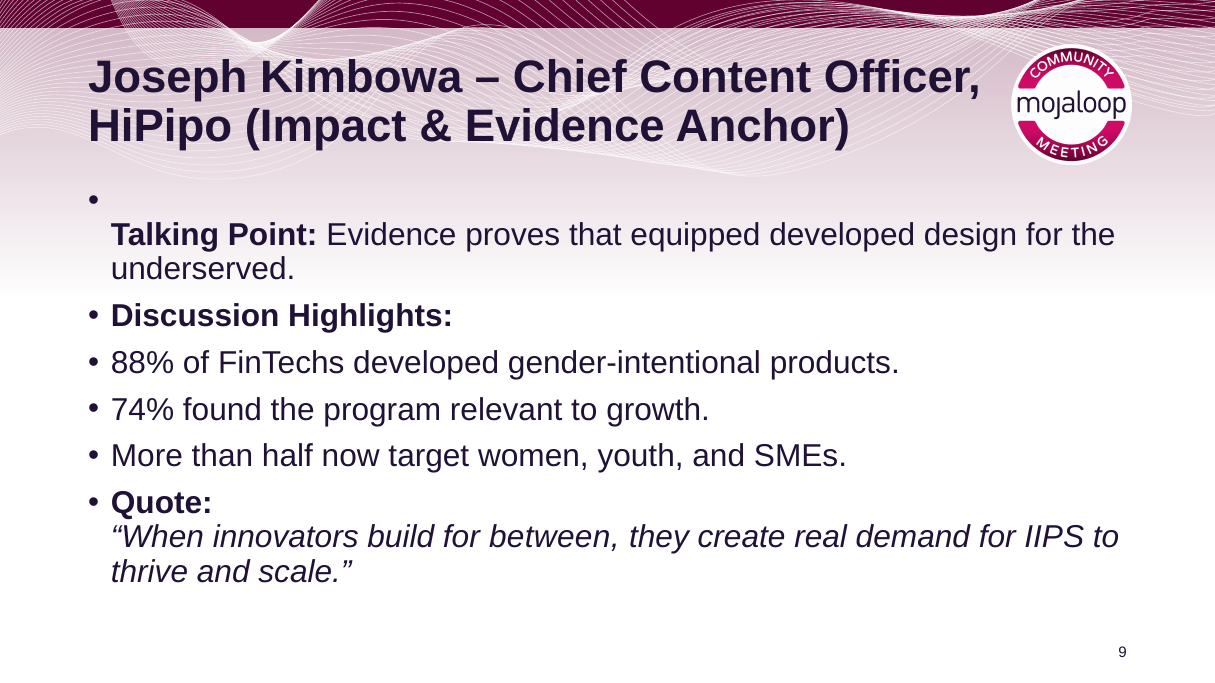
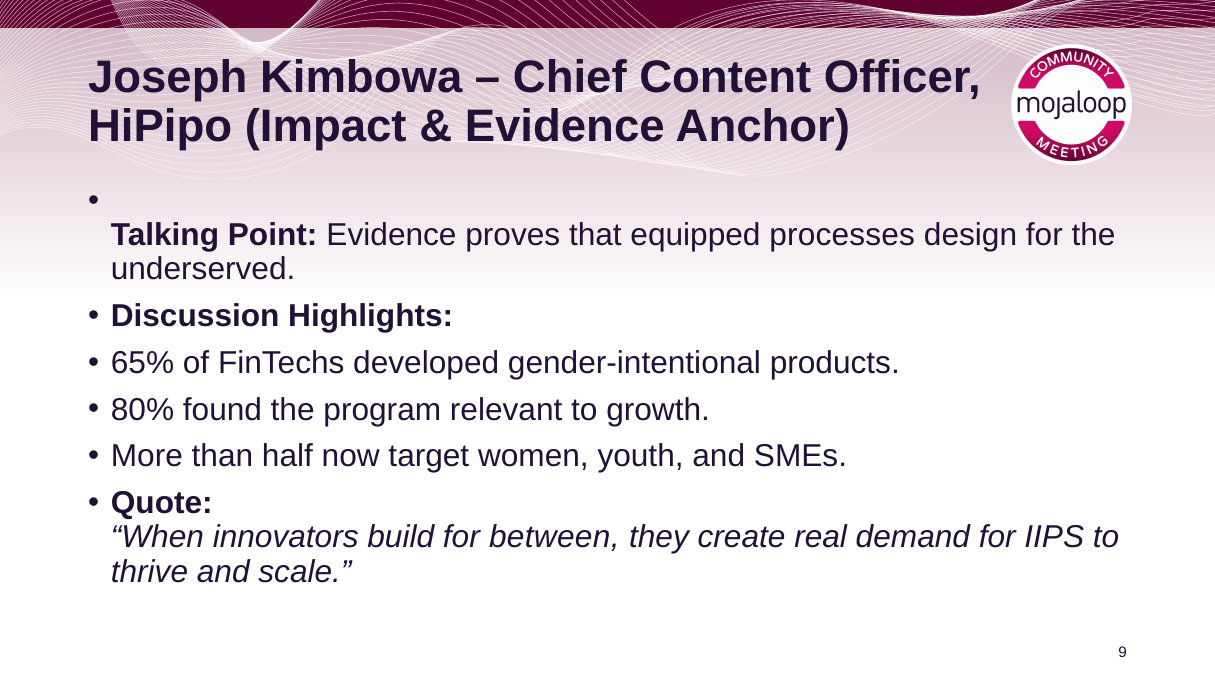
equipped developed: developed -> processes
88%: 88% -> 65%
74%: 74% -> 80%
